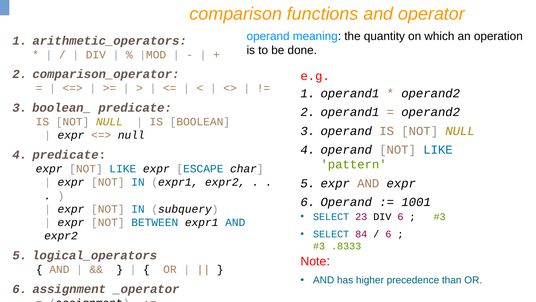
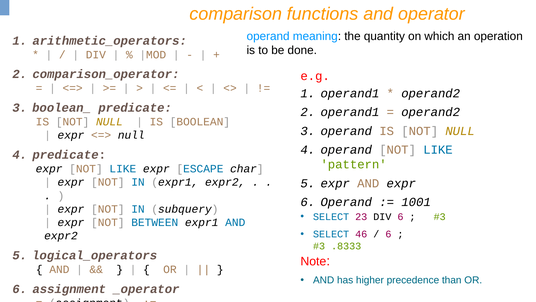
84: 84 -> 46
